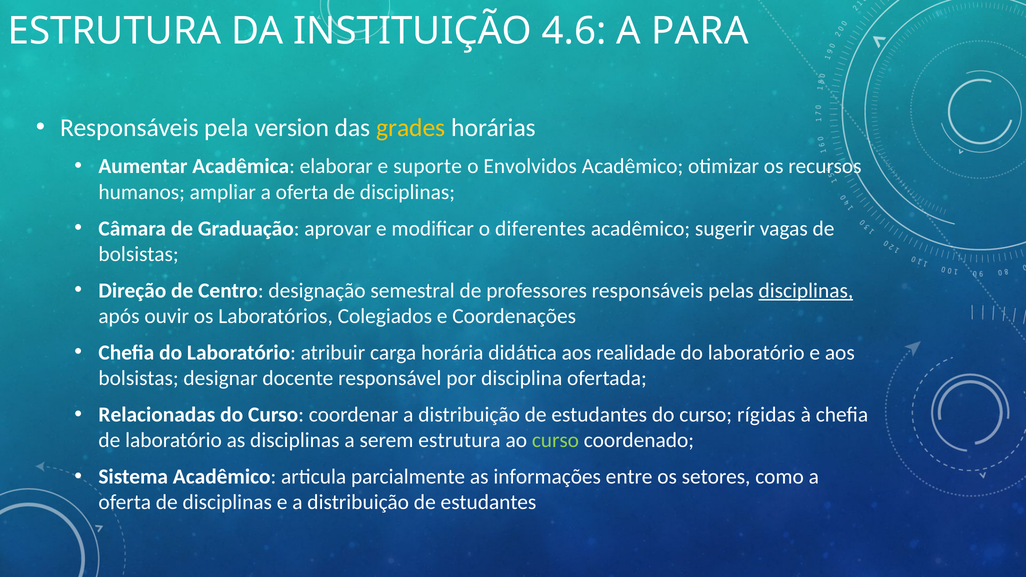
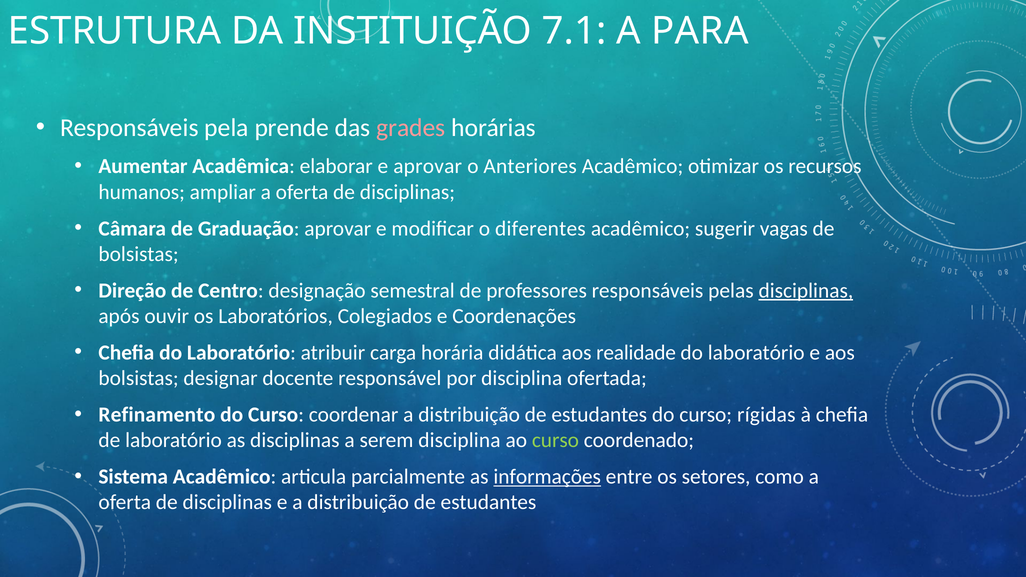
4.6: 4.6 -> 7.1
version: version -> prende
grades colour: yellow -> pink
e suporte: suporte -> aprovar
Envolvidos: Envolvidos -> Anteriores
Relacionadas: Relacionadas -> Refinamento
serem estrutura: estrutura -> disciplina
informações underline: none -> present
